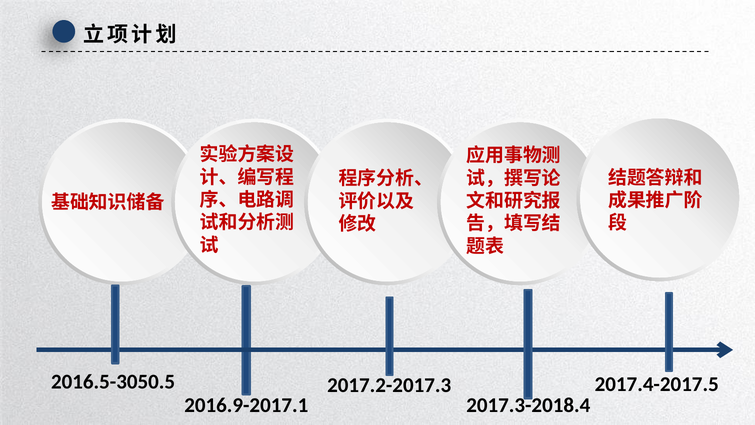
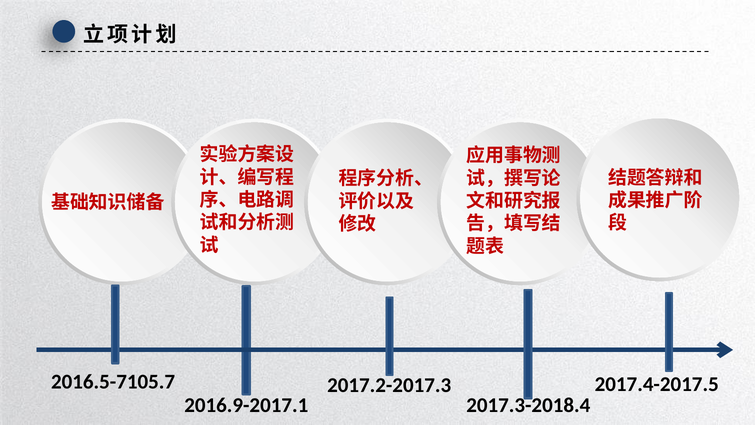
2016.5-3050.5: 2016.5-3050.5 -> 2016.5-7105.7
